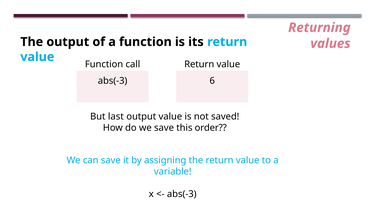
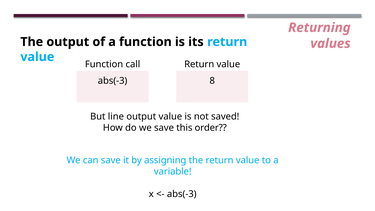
6: 6 -> 8
last: last -> line
